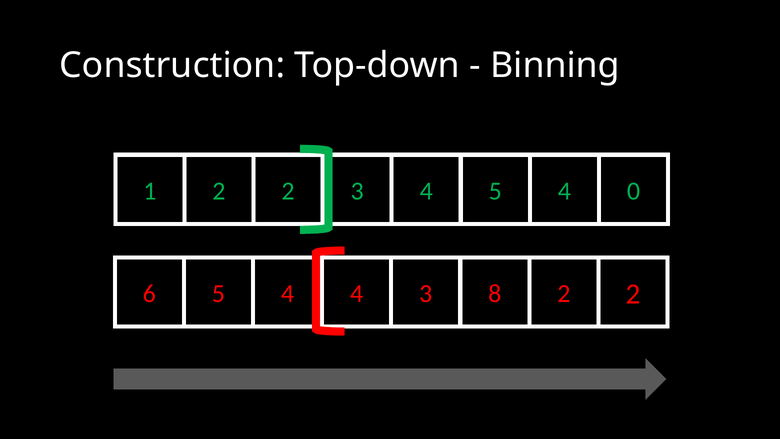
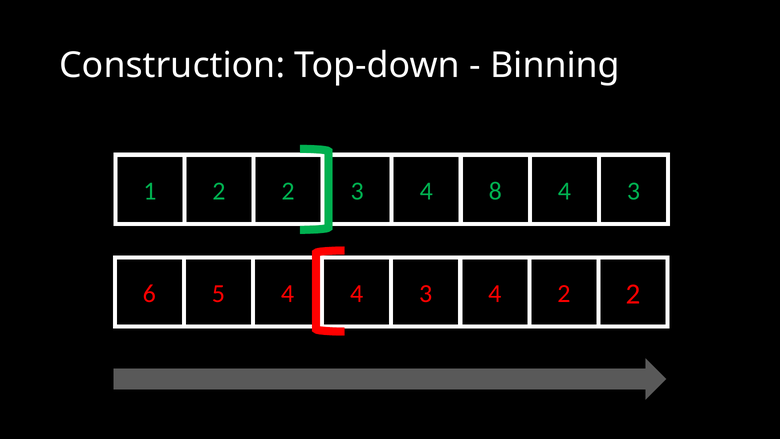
4 5: 5 -> 8
0 at (633, 191): 0 -> 3
4 3 8: 8 -> 4
